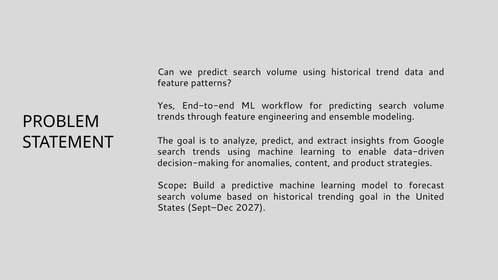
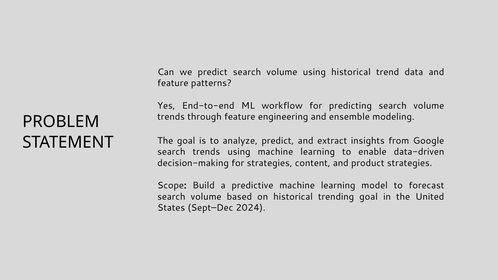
for anomalies: anomalies -> strategies
2027: 2027 -> 2024
